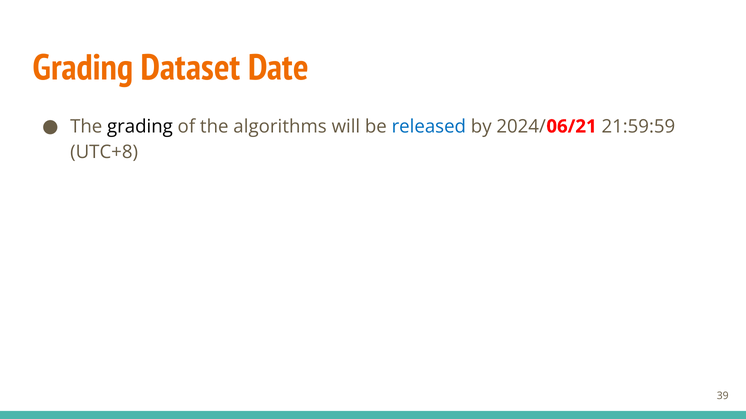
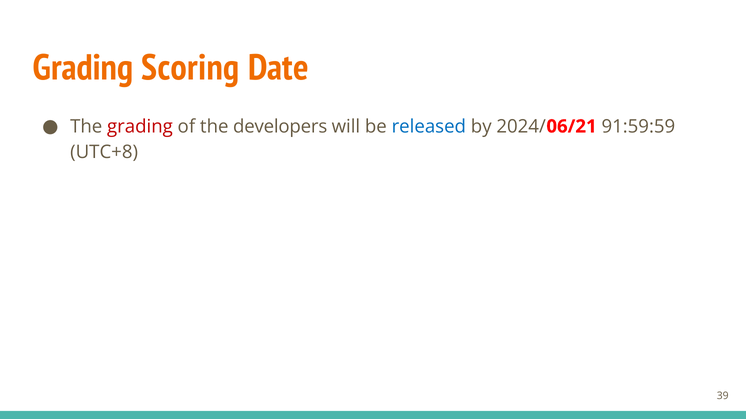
Dataset: Dataset -> Scoring
grading at (140, 127) colour: black -> red
algorithms: algorithms -> developers
21:59:59: 21:59:59 -> 91:59:59
